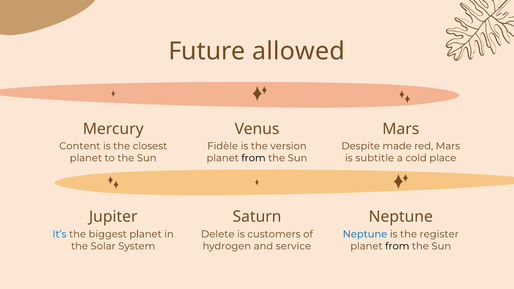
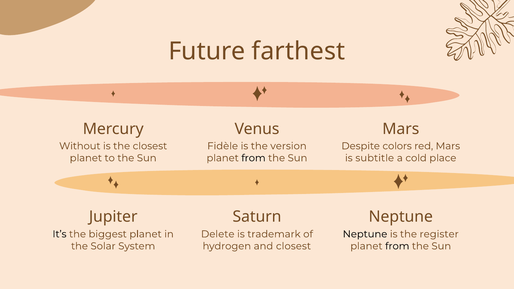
allowed: allowed -> farthest
Content: Content -> Without
made: made -> colors
It’s colour: blue -> black
customers: customers -> trademark
Neptune at (365, 234) colour: blue -> black
and service: service -> closest
